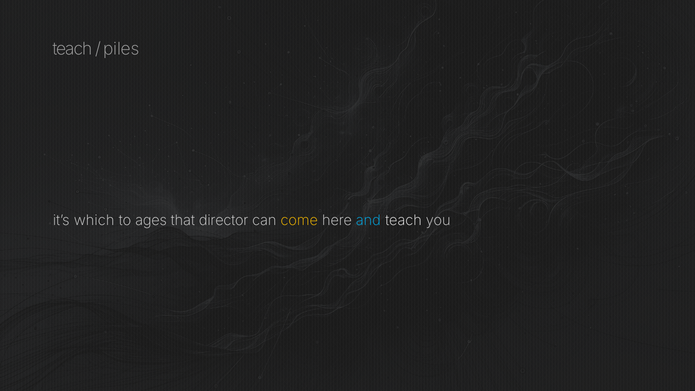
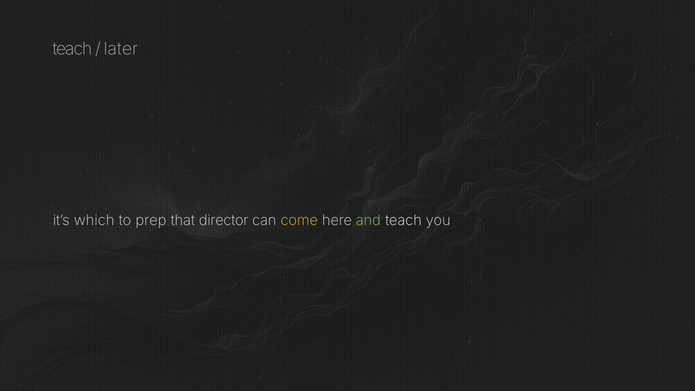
piles: piles -> later
ages: ages -> prep
and colour: light blue -> light green
